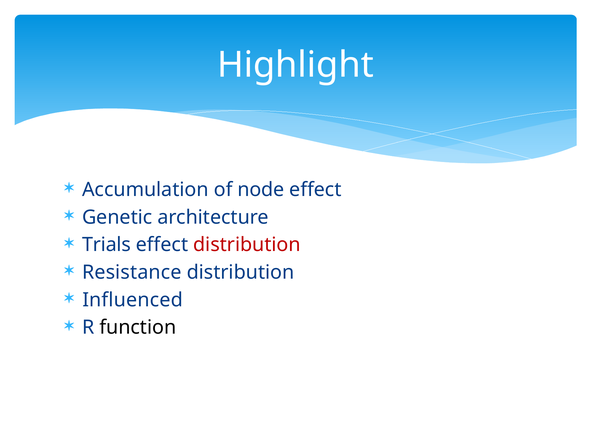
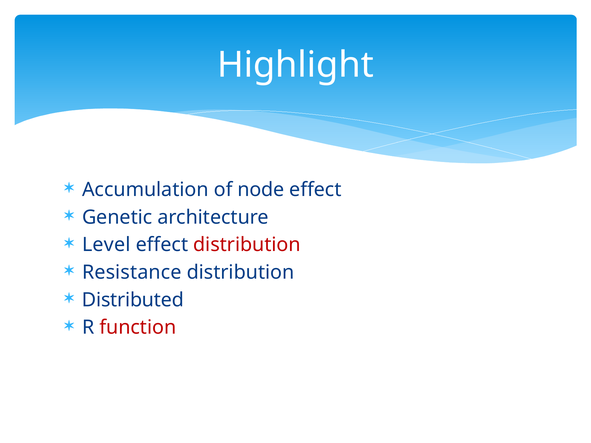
Trials: Trials -> Level
Influenced: Influenced -> Distributed
function colour: black -> red
